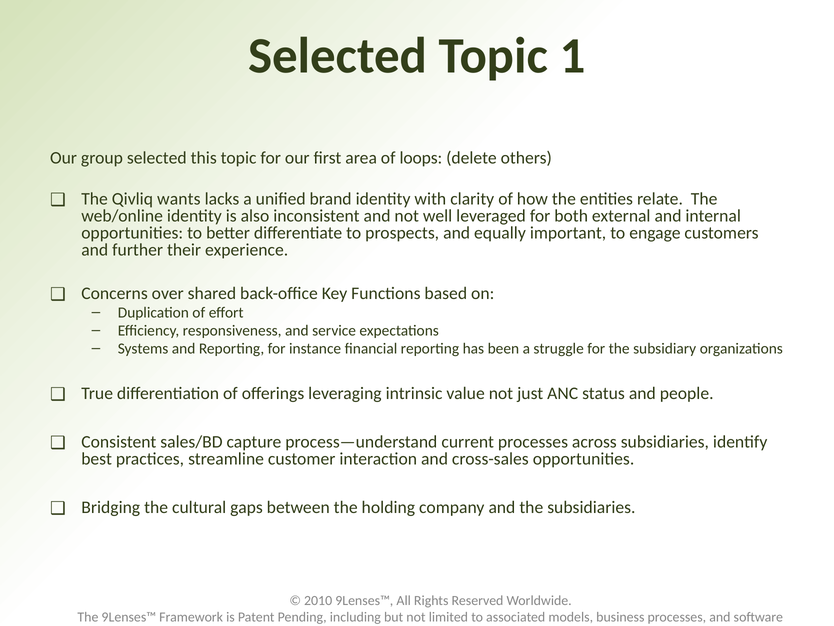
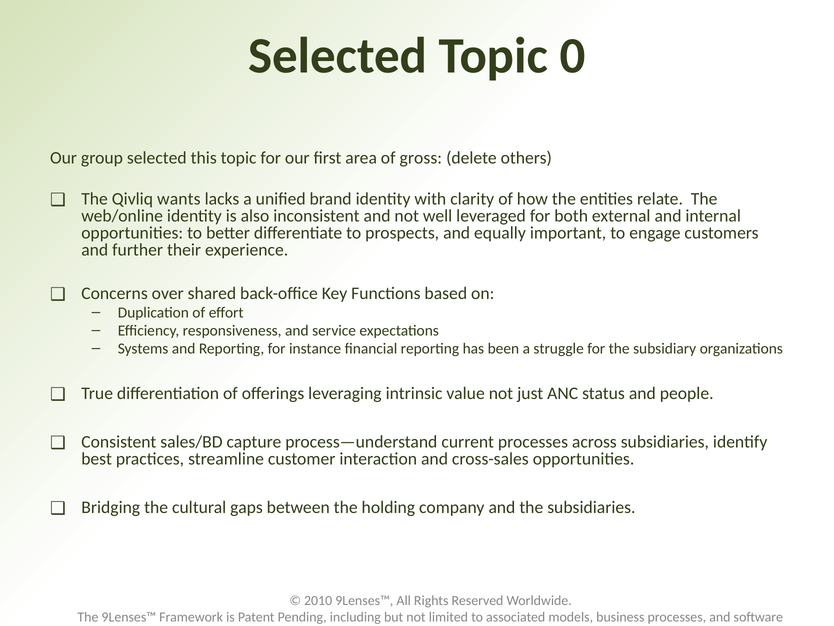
1: 1 -> 0
loops: loops -> gross
